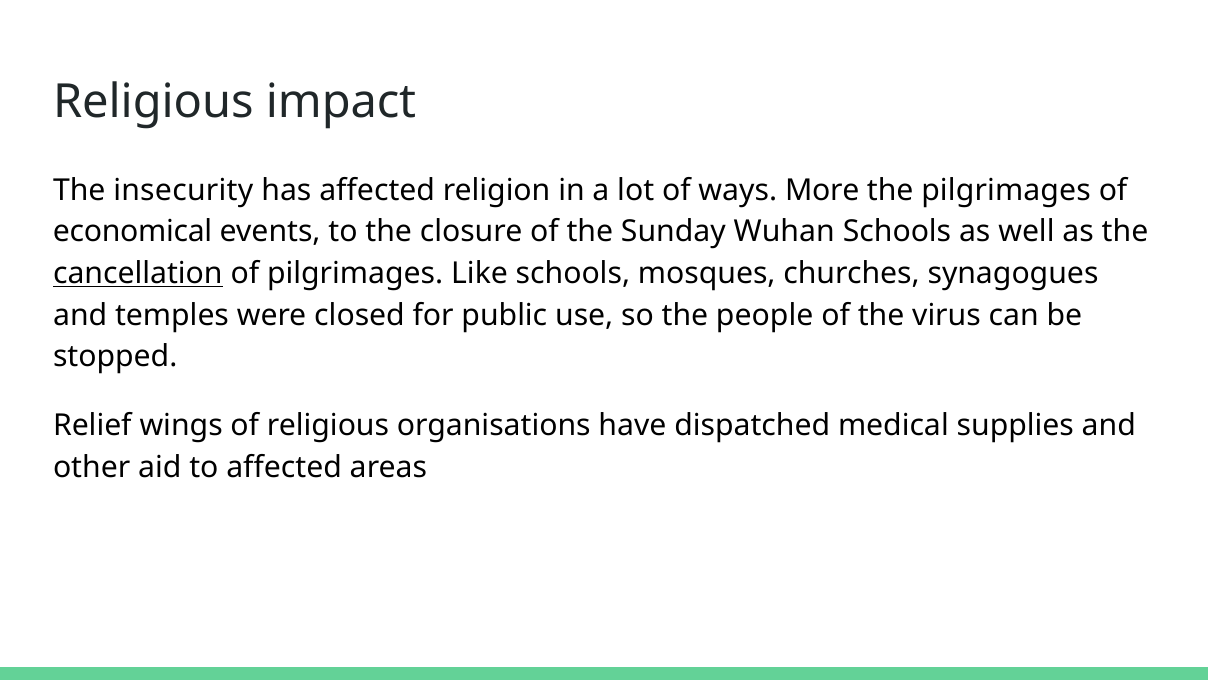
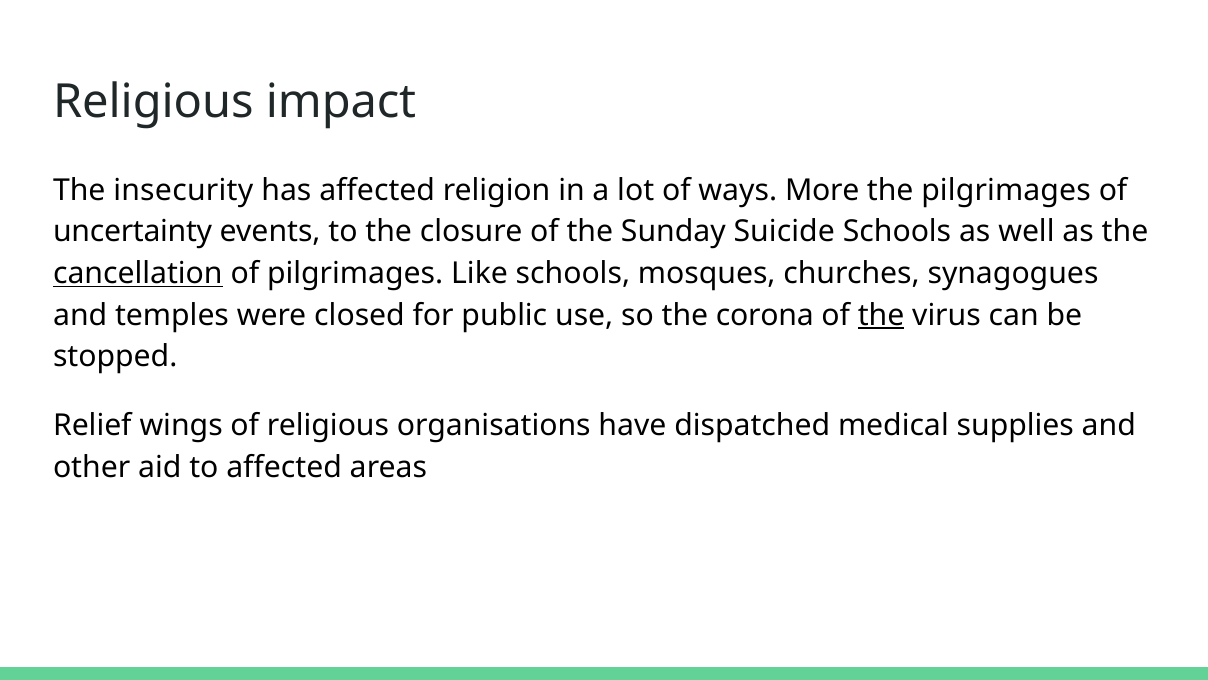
economical: economical -> uncertainty
Wuhan: Wuhan -> Suicide
people: people -> corona
the at (881, 315) underline: none -> present
